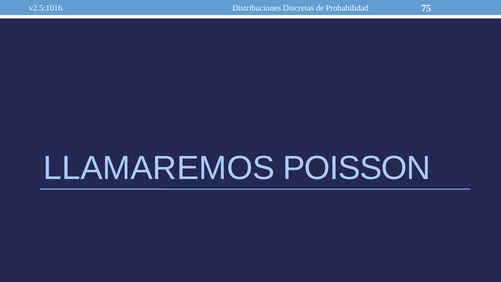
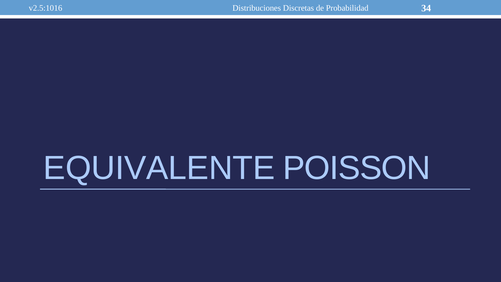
75: 75 -> 34
LLAMAREMOS: LLAMAREMOS -> EQUIVALENTE
